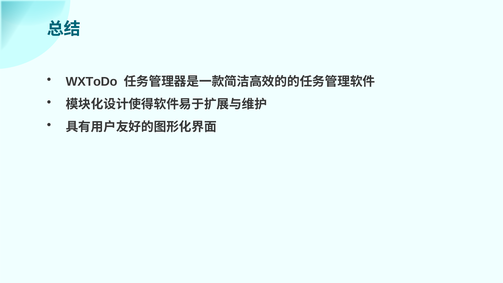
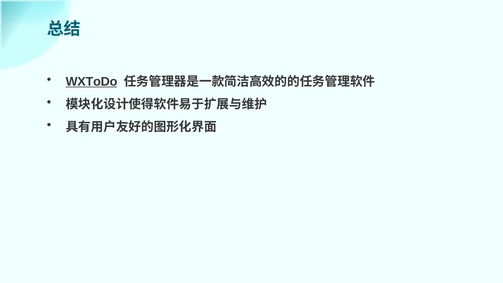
WXToDo underline: none -> present
